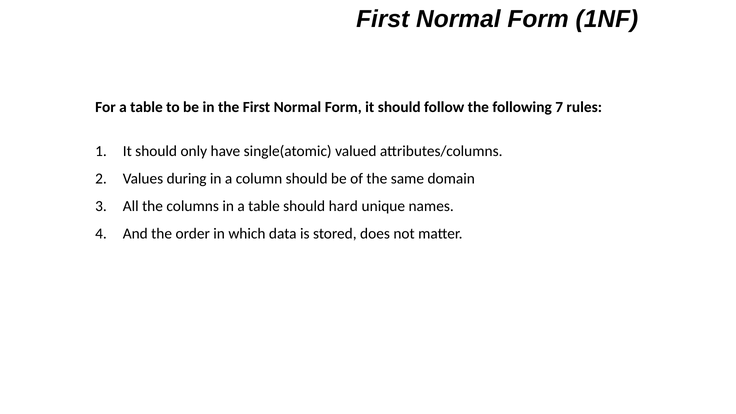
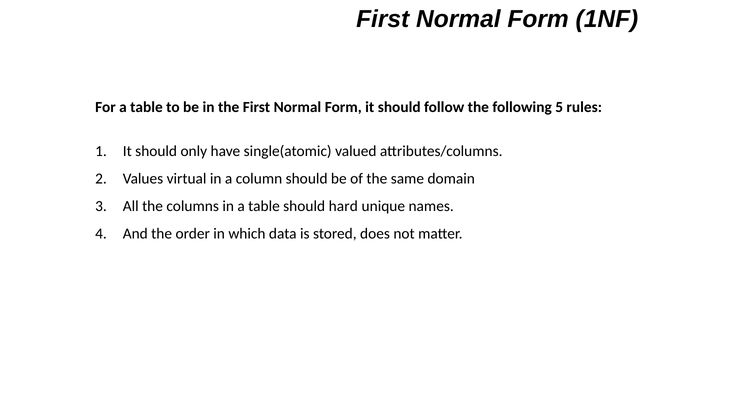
7: 7 -> 5
during: during -> virtual
